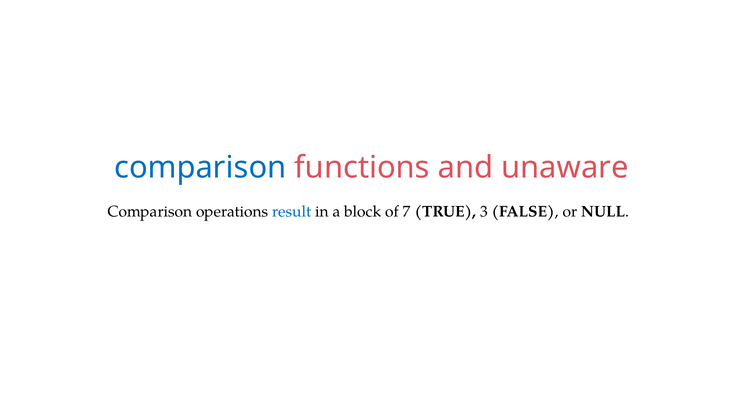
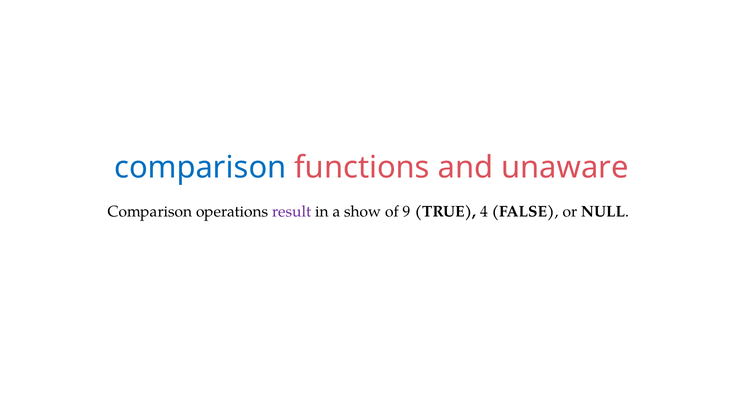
result colour: blue -> purple
block: block -> show
7: 7 -> 9
3: 3 -> 4
